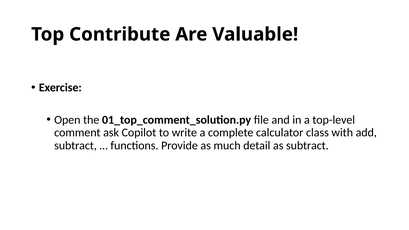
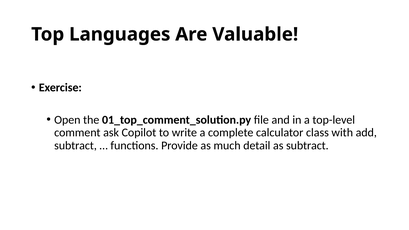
Contribute: Contribute -> Languages
